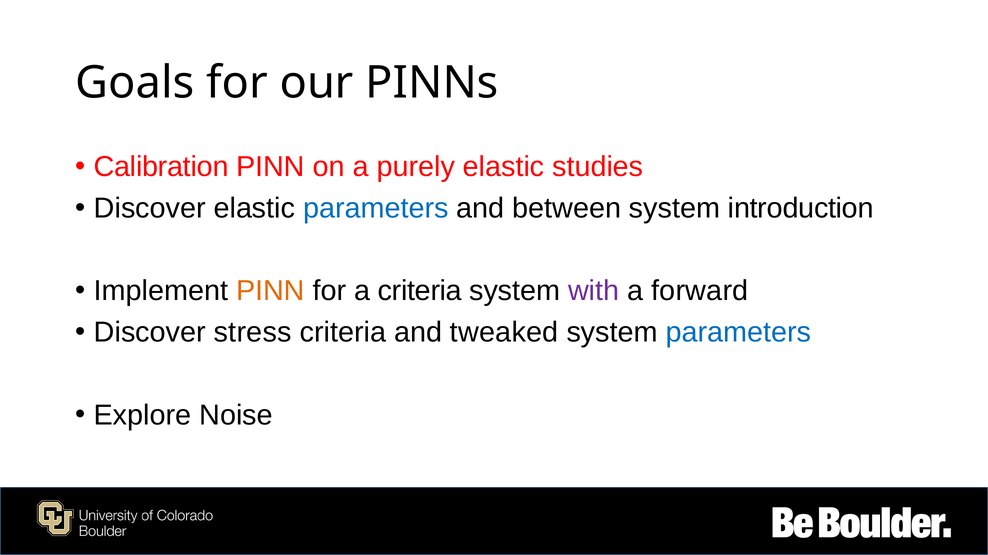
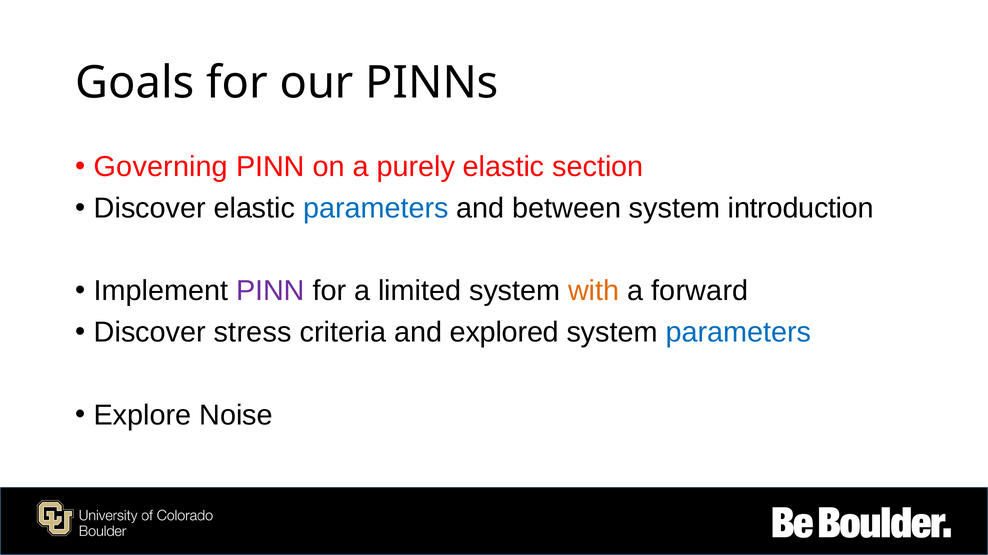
Calibration: Calibration -> Governing
studies: studies -> section
PINN at (270, 291) colour: orange -> purple
a criteria: criteria -> limited
with colour: purple -> orange
tweaked: tweaked -> explored
